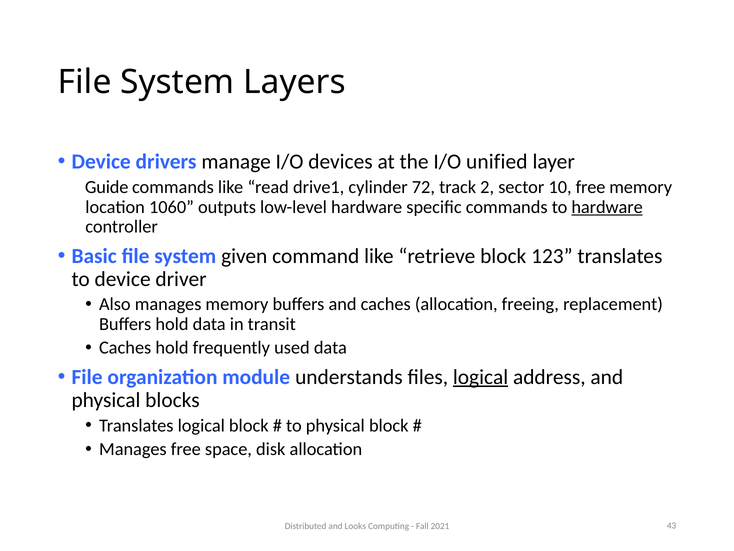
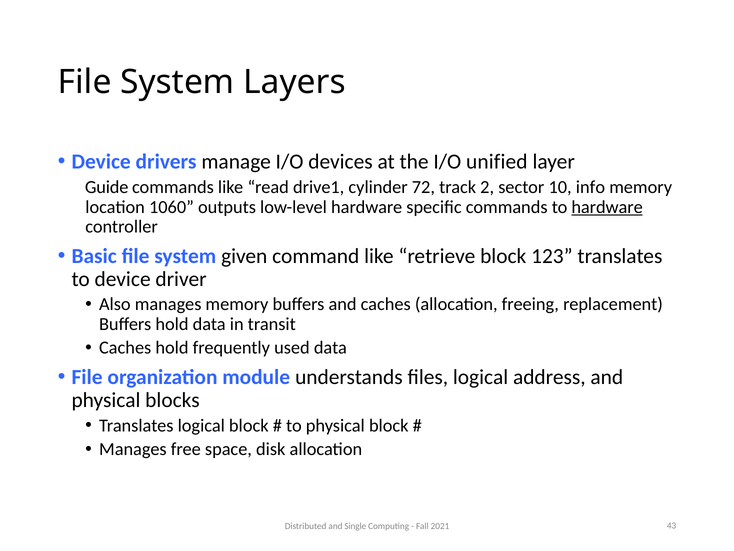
10 free: free -> info
logical at (481, 377) underline: present -> none
Looks: Looks -> Single
